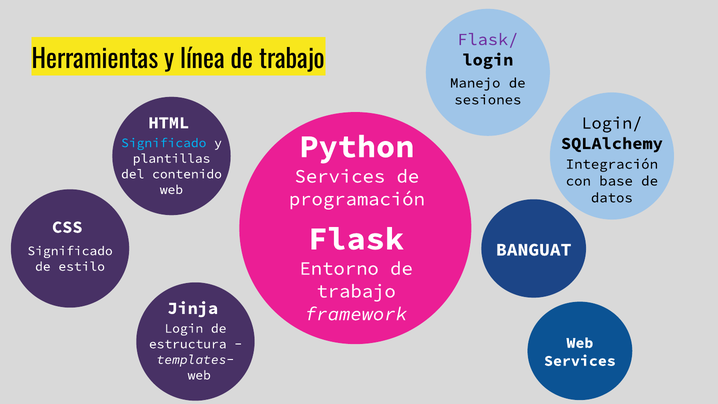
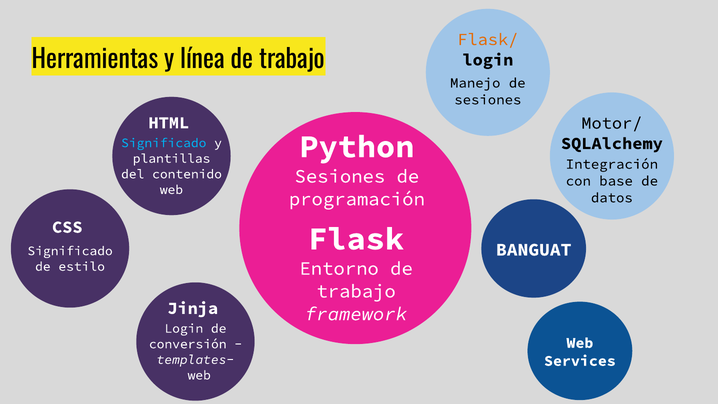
Flask/ colour: purple -> orange
Login/: Login/ -> Motor/
Services at (340, 176): Services -> Sesiones
estructura: estructura -> conversión
